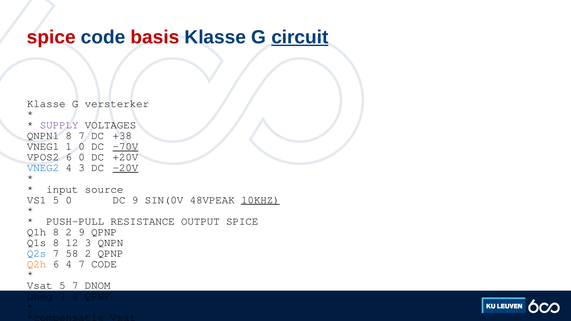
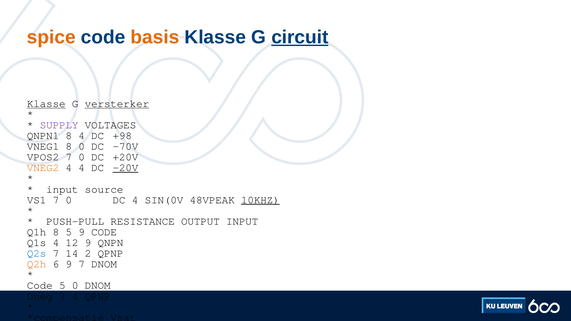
spice at (51, 37) colour: red -> orange
basis colour: red -> orange
Klasse at (46, 104) underline: none -> present
versterker underline: none -> present
8 7: 7 -> 4
+38: +38 -> +98
VNEG1 1: 1 -> 8
-70V underline: present -> none
VPOS2 6: 6 -> 7
VNEG2 colour: blue -> orange
4 3: 3 -> 4
VS1 5: 5 -> 7
DC 9: 9 -> 4
OUTPUT SPICE: SPICE -> INPUT
8 2: 2 -> 5
9 QPNP: QPNP -> CODE
Q1s 8: 8 -> 4
12 3: 3 -> 9
58: 58 -> 14
6 4: 4 -> 9
7 CODE: CODE -> DNOM
Vsat at (40, 286): Vsat -> Code
5 7: 7 -> 0
